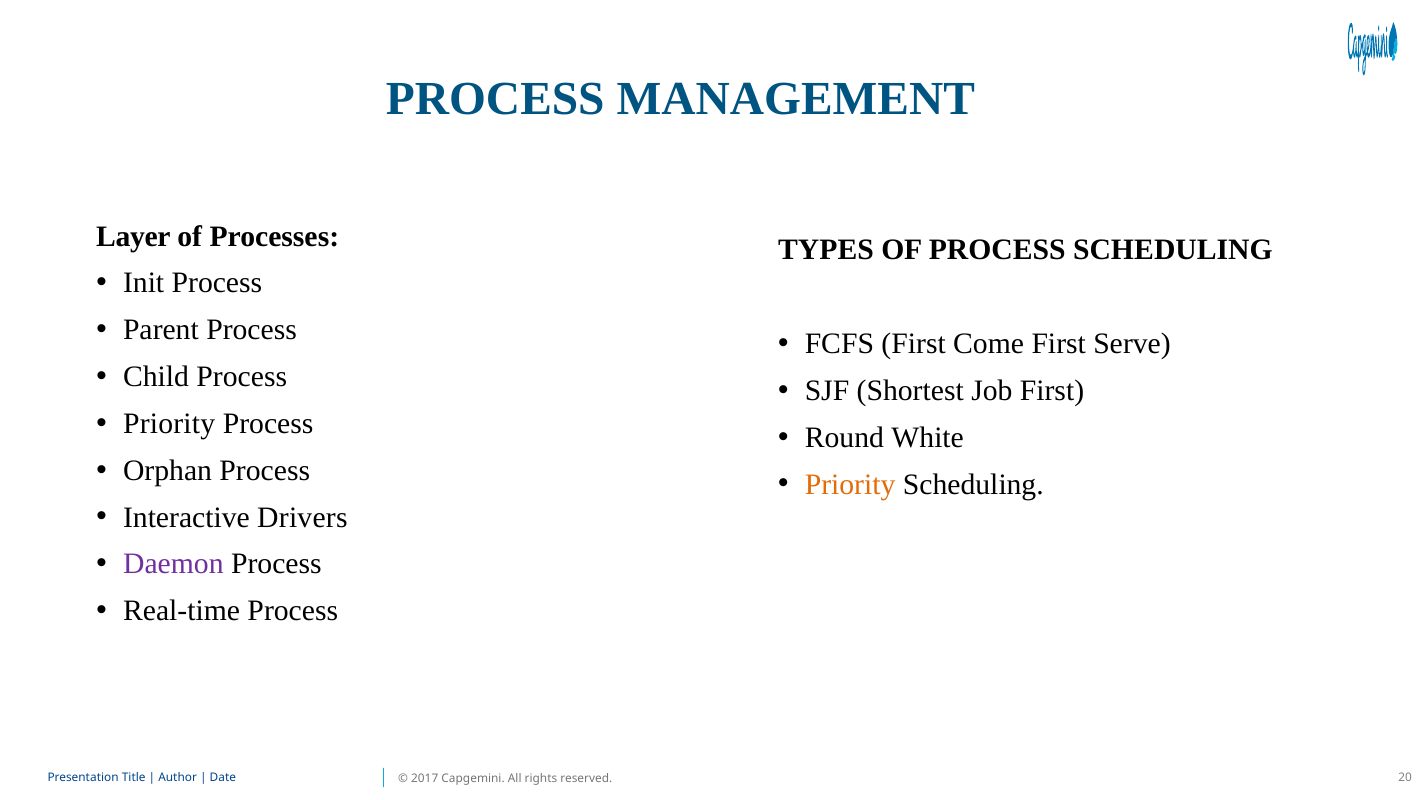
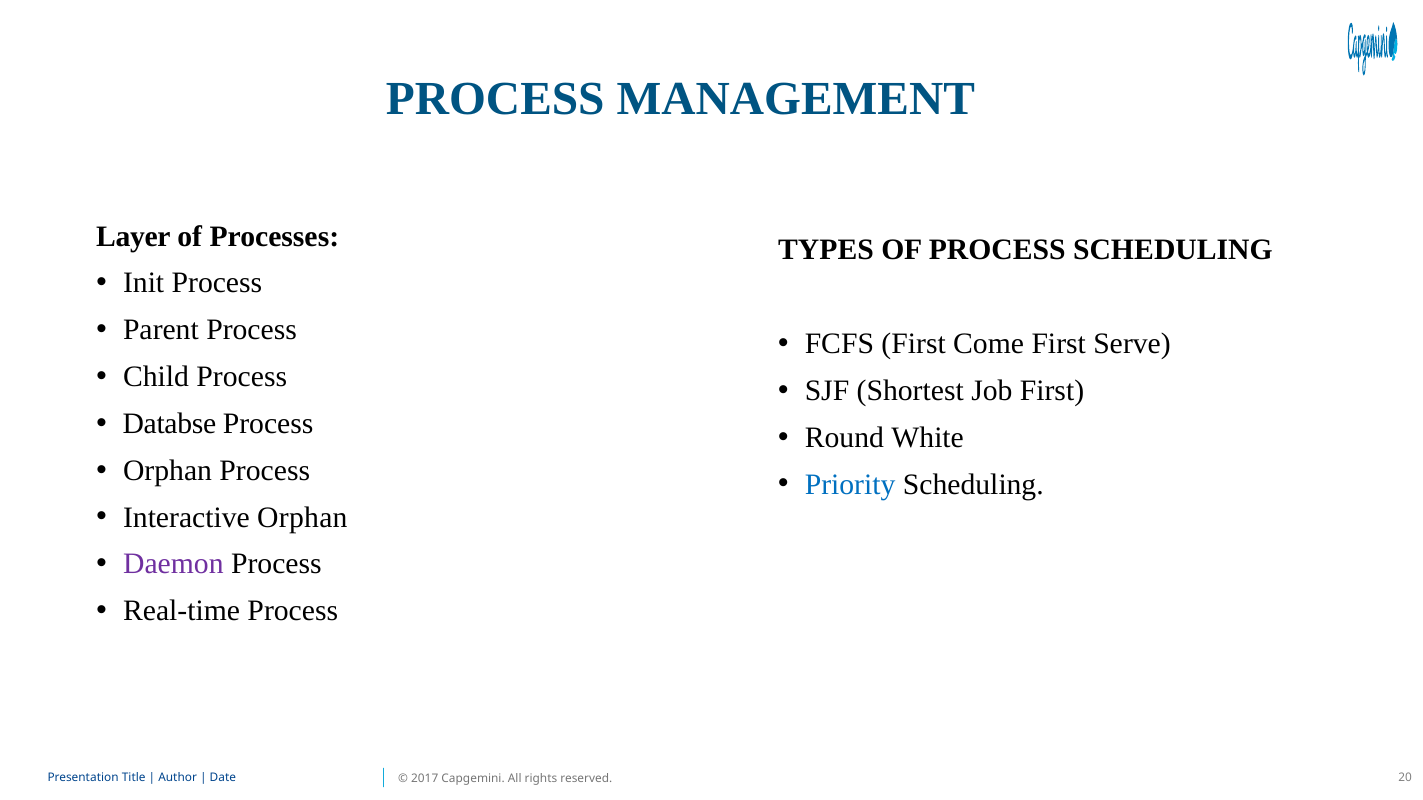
Priority at (169, 424): Priority -> Databse
Priority at (850, 485) colour: orange -> blue
Interactive Drivers: Drivers -> Orphan
